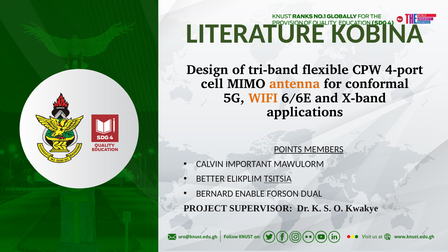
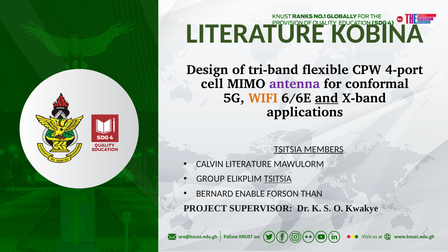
antenna colour: orange -> purple
and underline: none -> present
POINTS at (288, 149): POINTS -> TSITSIA
CALVIN IMPORTANT: IMPORTANT -> LITERATURE
BETTER: BETTER -> GROUP
DUAL: DUAL -> THAN
